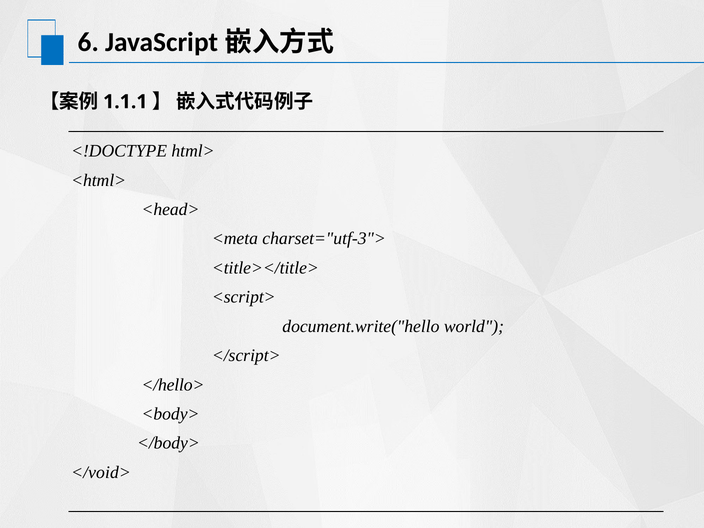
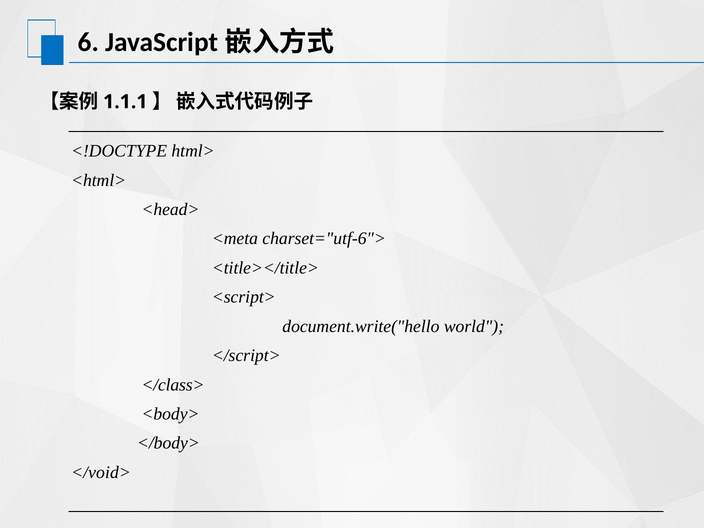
charset="utf-3">: charset="utf-3"> -> charset="utf-6">
</hello>: </hello> -> </class>
